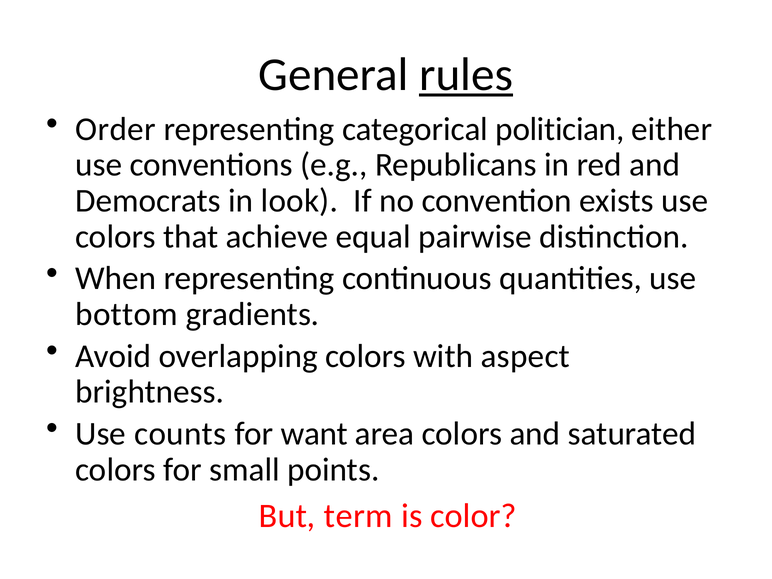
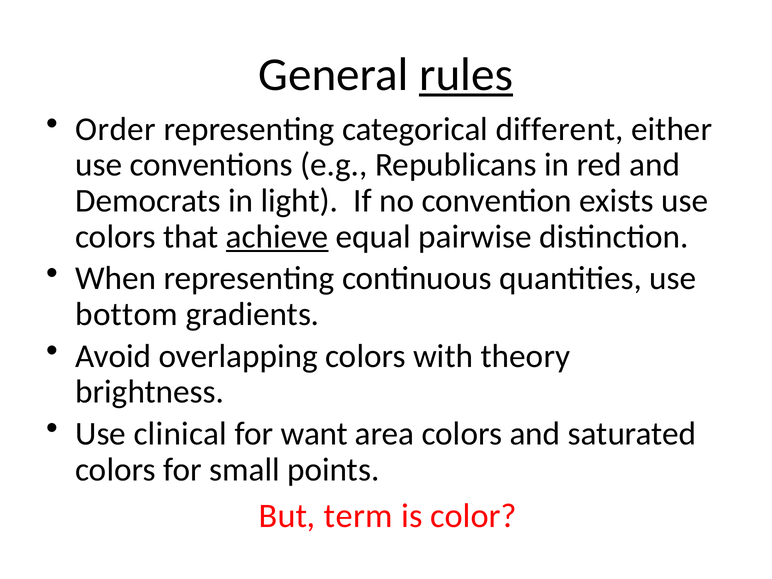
politician: politician -> different
look: look -> light
achieve underline: none -> present
aspect: aspect -> theory
counts: counts -> clinical
